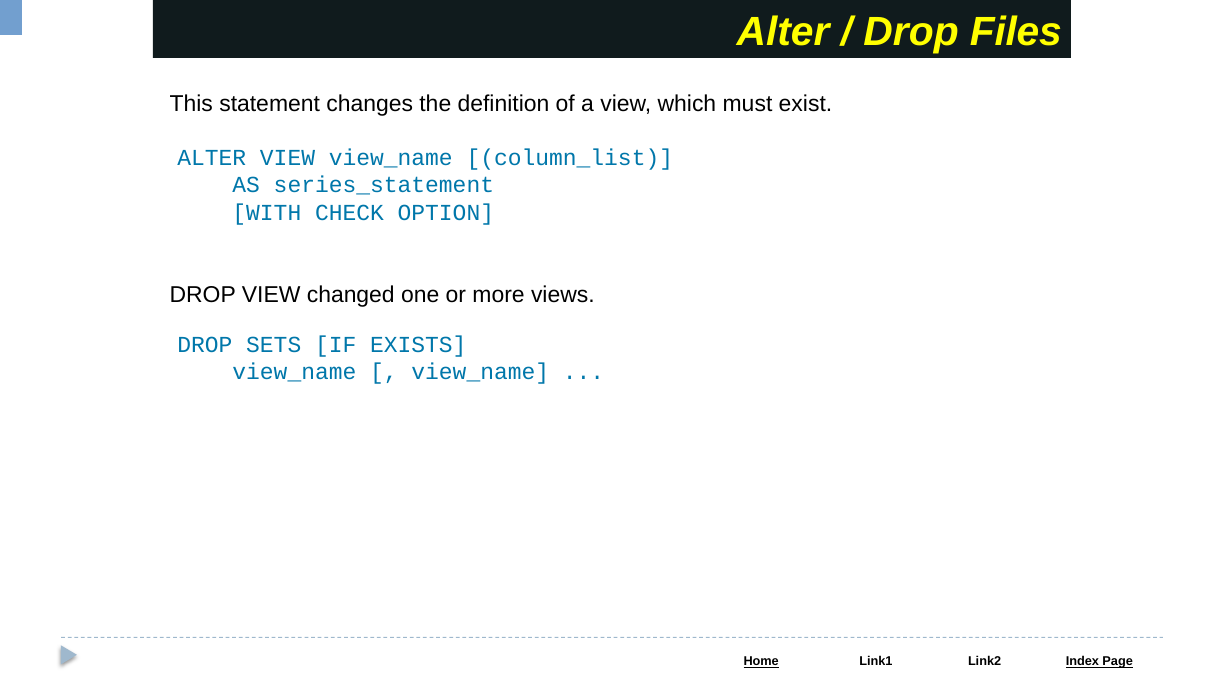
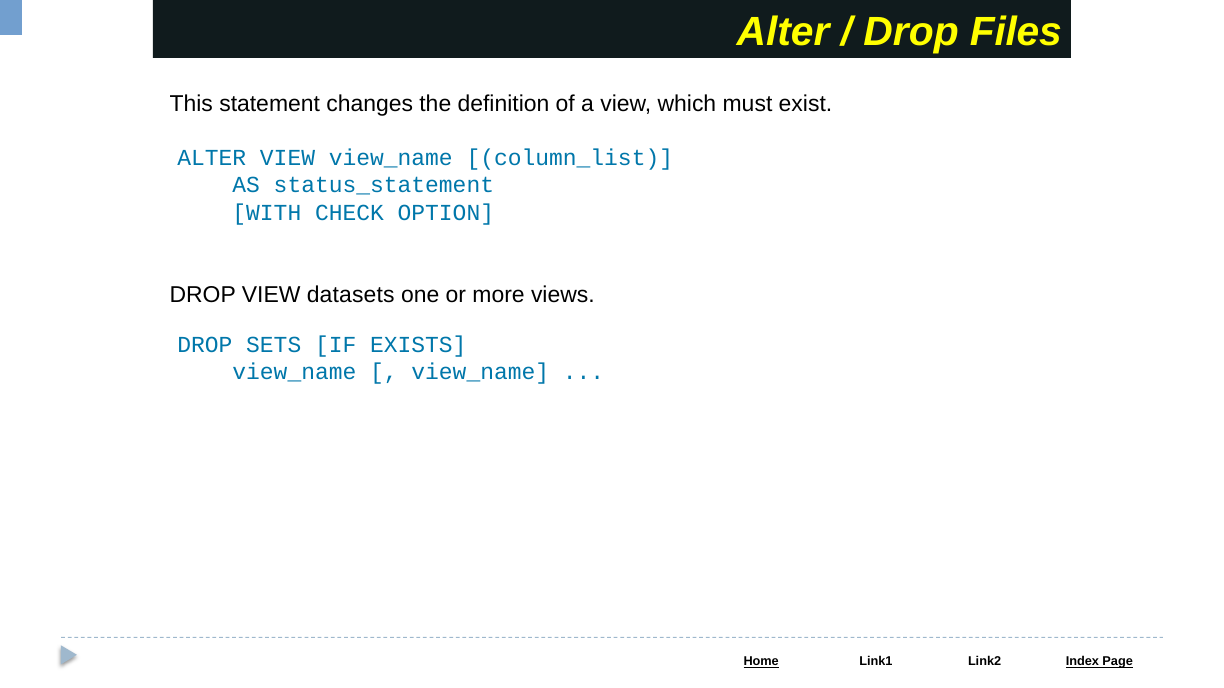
series_statement: series_statement -> status_statement
changed: changed -> datasets
